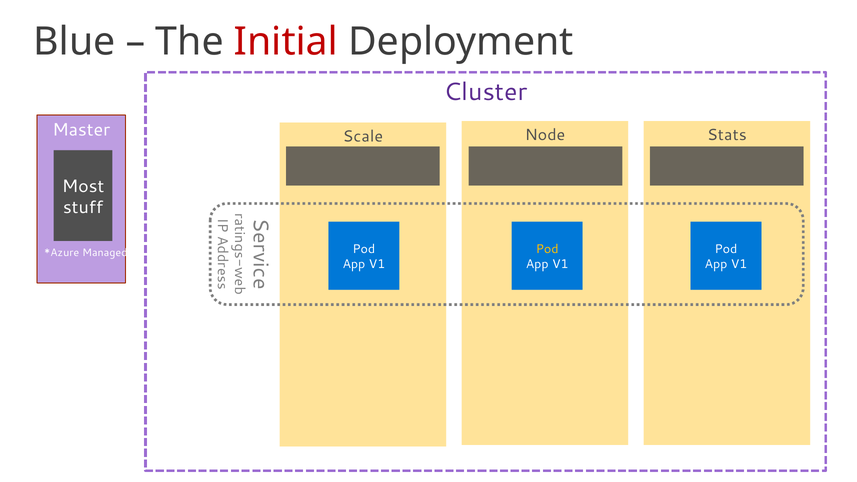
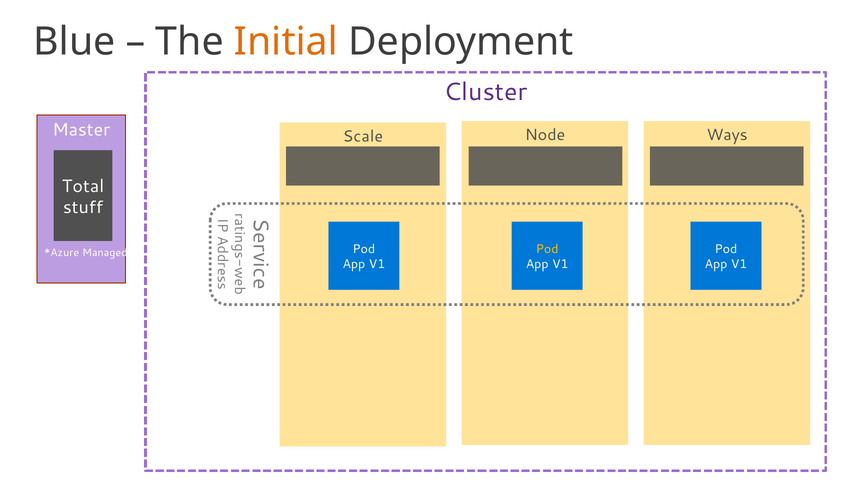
Initial colour: red -> orange
Stats: Stats -> Ways
Most: Most -> Total
